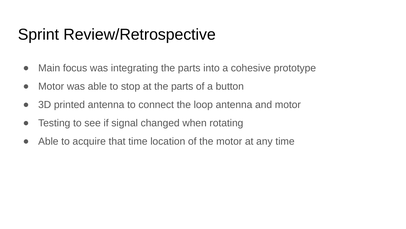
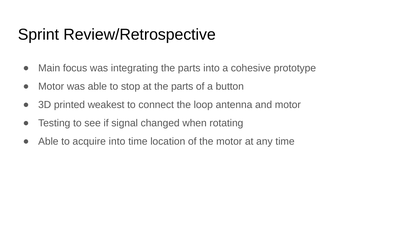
printed antenna: antenna -> weakest
acquire that: that -> into
